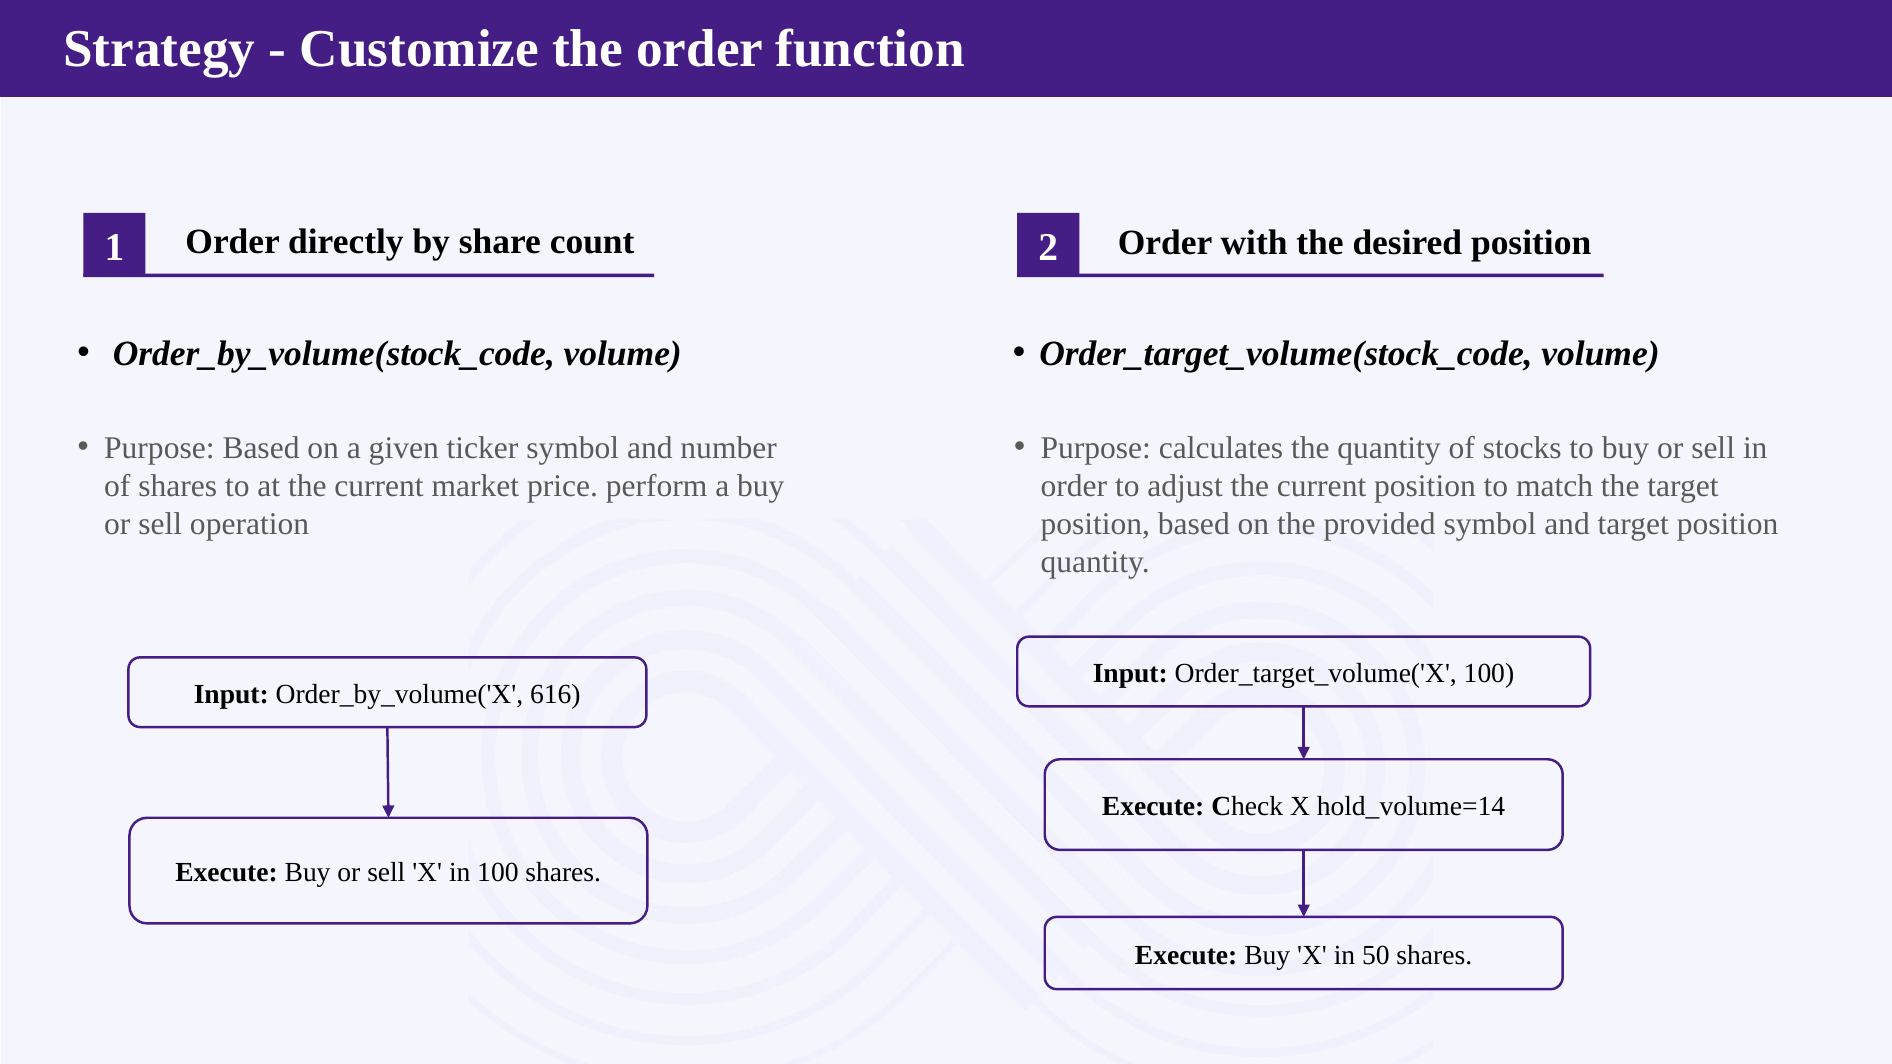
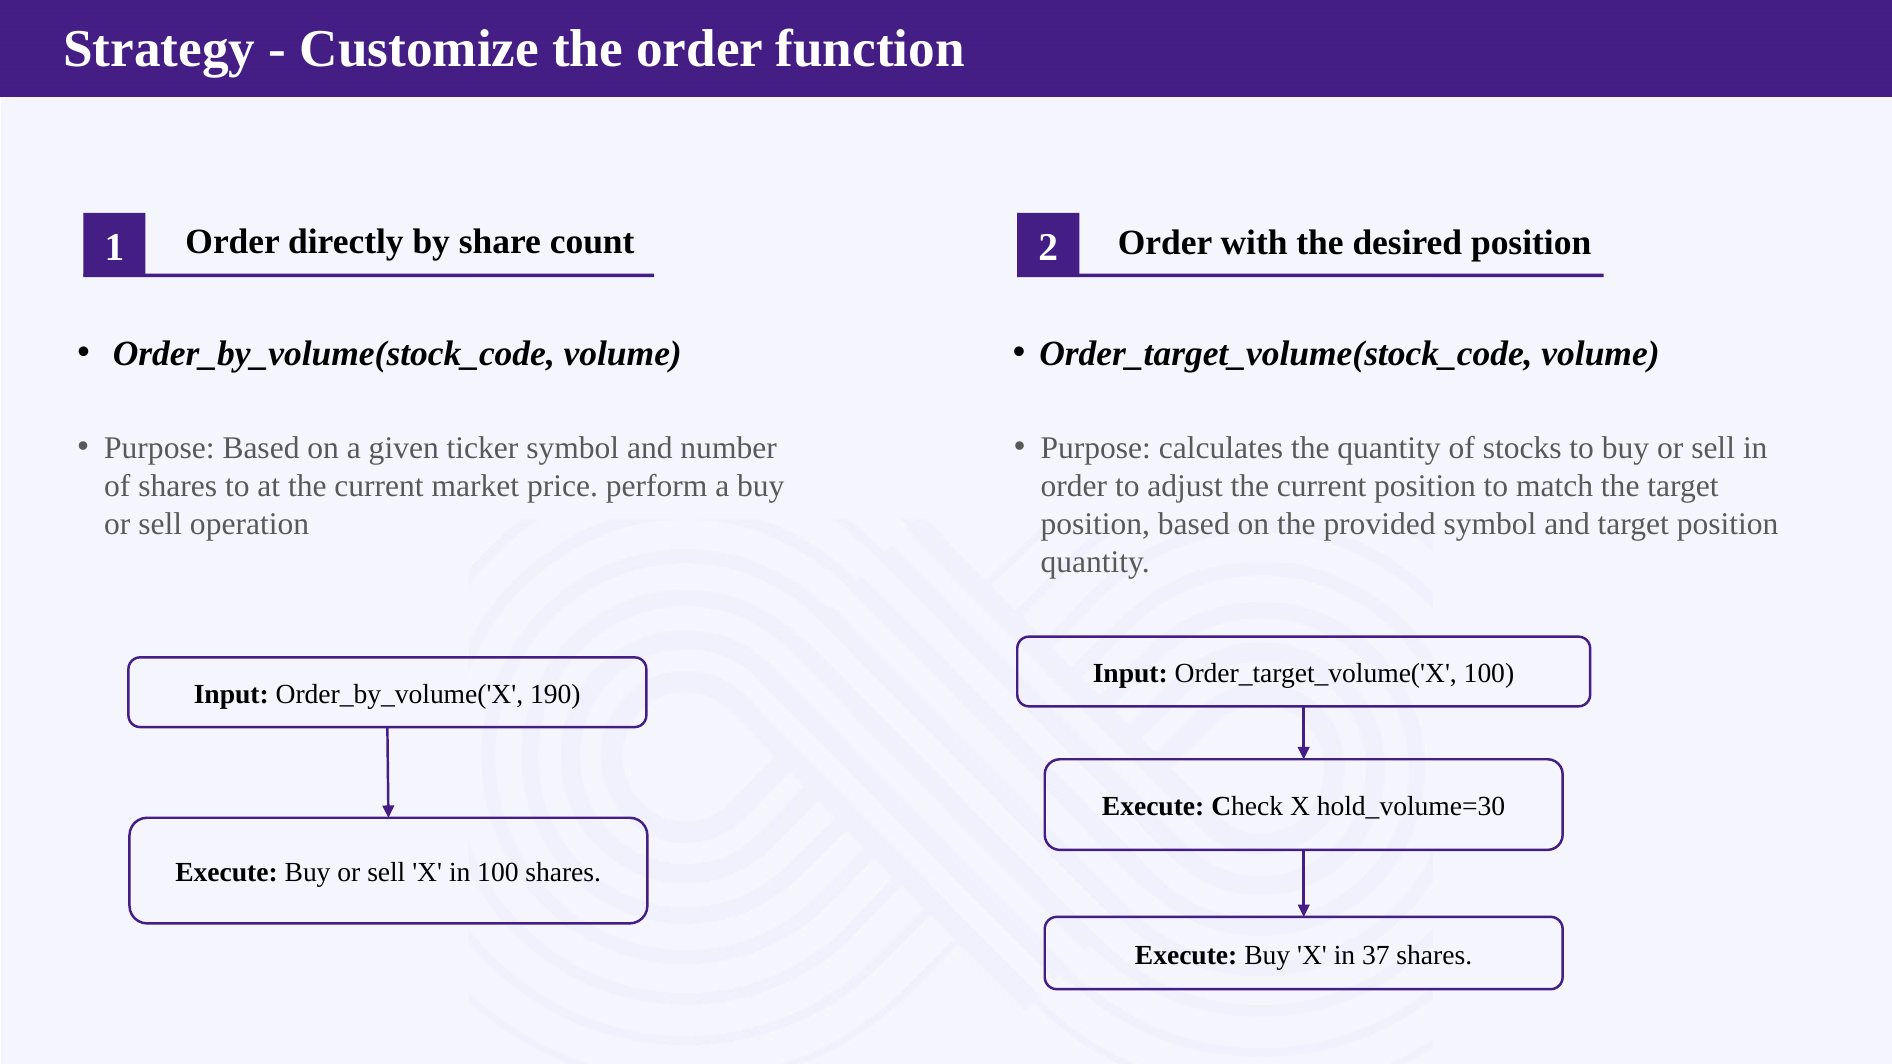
616: 616 -> 190
hold_volume=14: hold_volume=14 -> hold_volume=30
50: 50 -> 37
